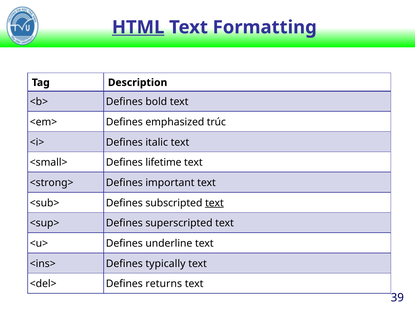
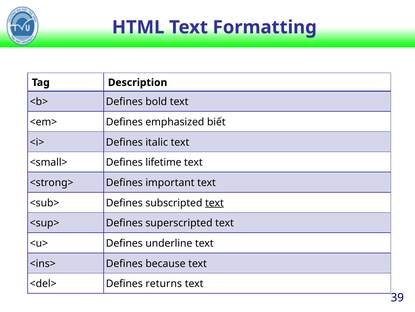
HTML underline: present -> none
trúc: trúc -> biết
typically: typically -> because
